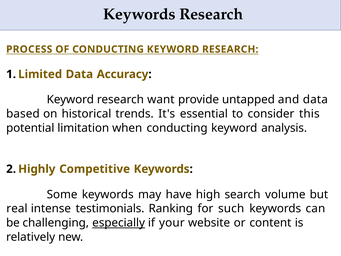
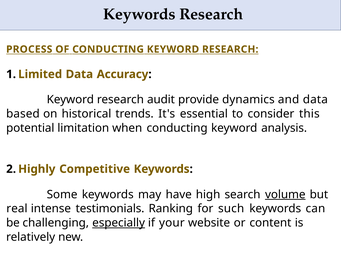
want: want -> audit
untapped: untapped -> dynamics
volume underline: none -> present
